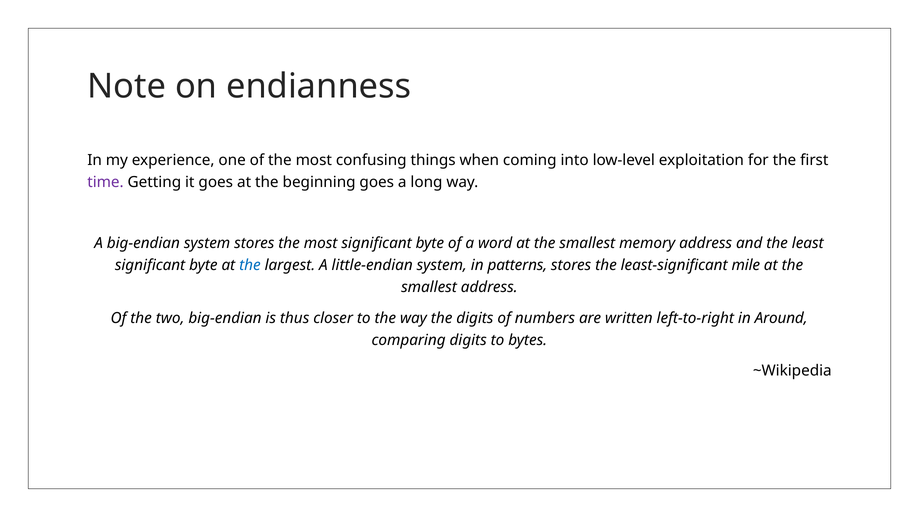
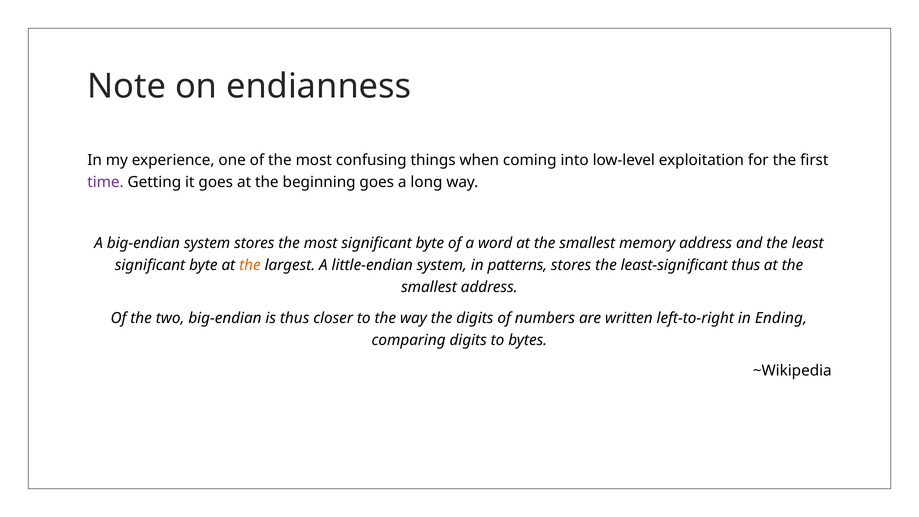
the at (250, 265) colour: blue -> orange
least-significant mile: mile -> thus
Around: Around -> Ending
